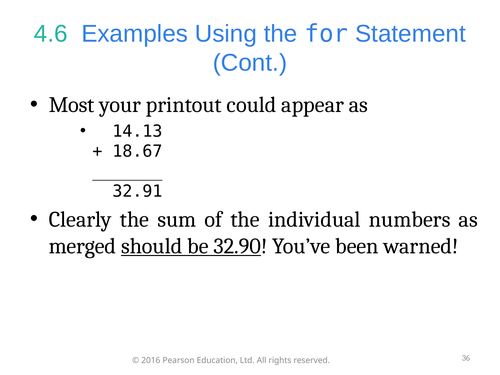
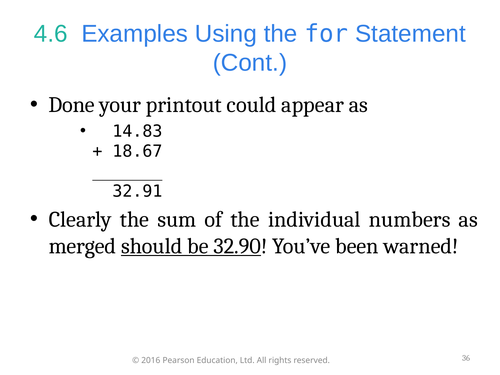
Most: Most -> Done
14.13: 14.13 -> 14.83
